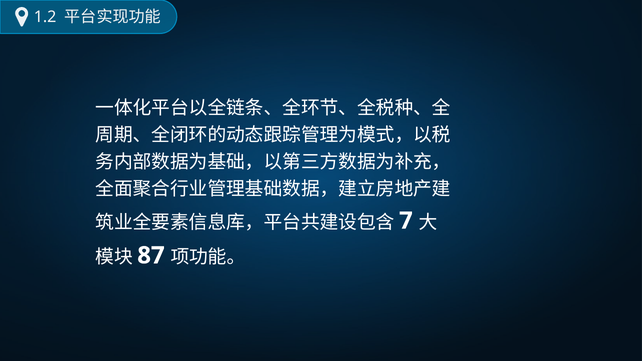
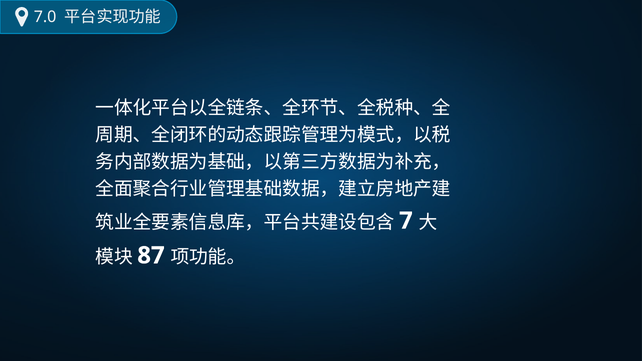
1.2: 1.2 -> 7.0
